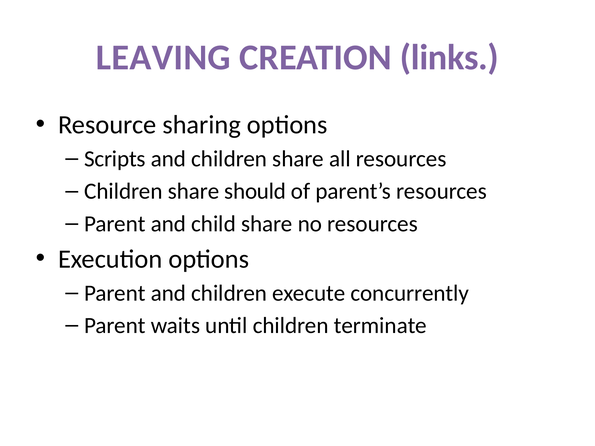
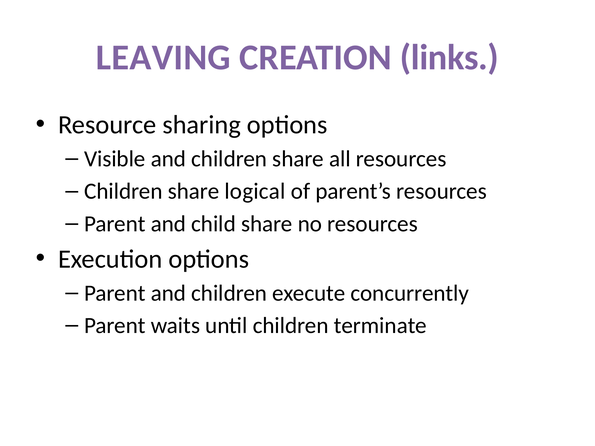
Scripts: Scripts -> Visible
should: should -> logical
